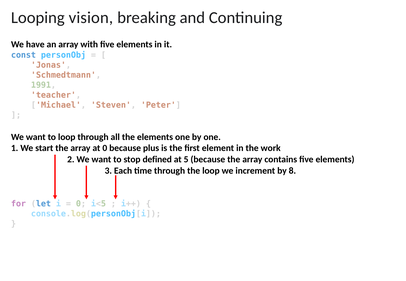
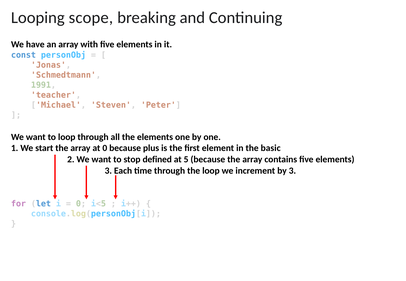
vision: vision -> scope
work: work -> basic
by 8: 8 -> 3
